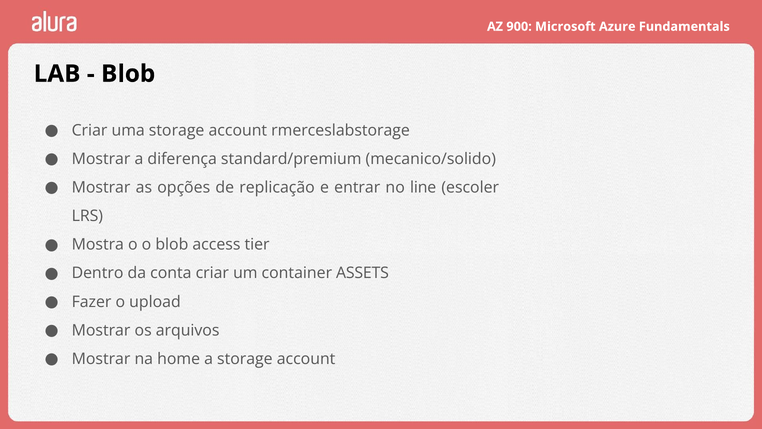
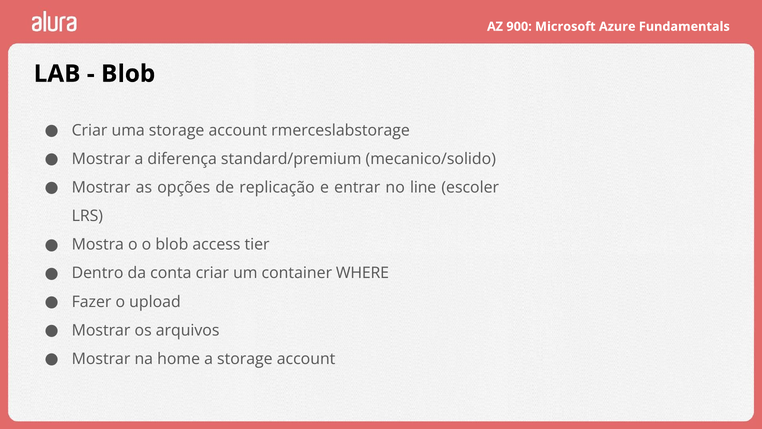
ASSETS: ASSETS -> WHERE
